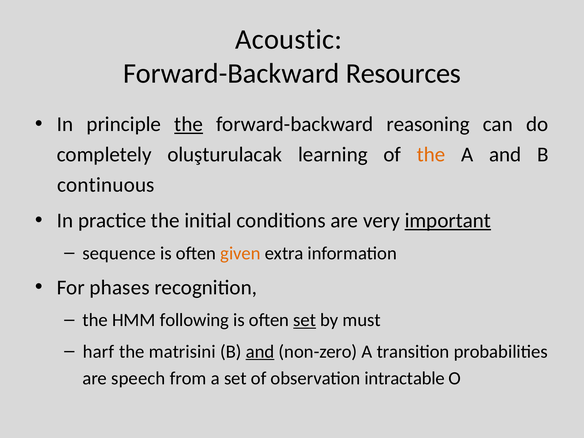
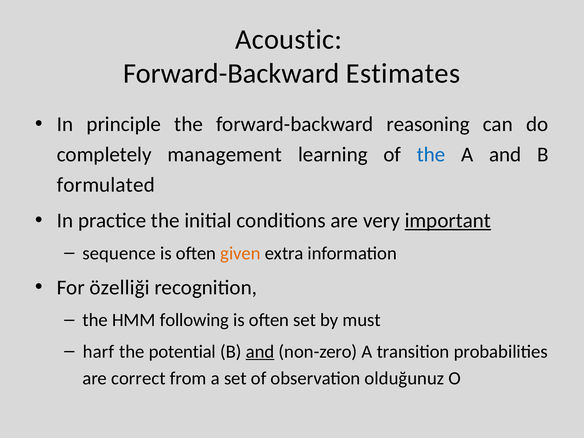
Resources: Resources -> Estimates
the at (189, 124) underline: present -> none
oluşturulacak: oluşturulacak -> management
the at (431, 155) colour: orange -> blue
continuous: continuous -> formulated
phases: phases -> özelliği
set at (305, 320) underline: present -> none
matrisini: matrisini -> potential
speech: speech -> correct
intractable: intractable -> olduğunuz
